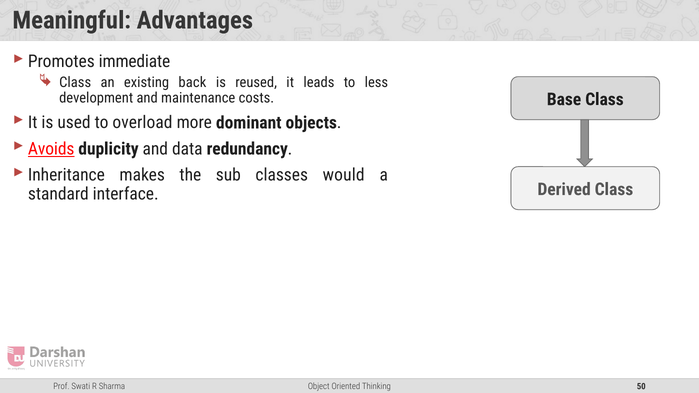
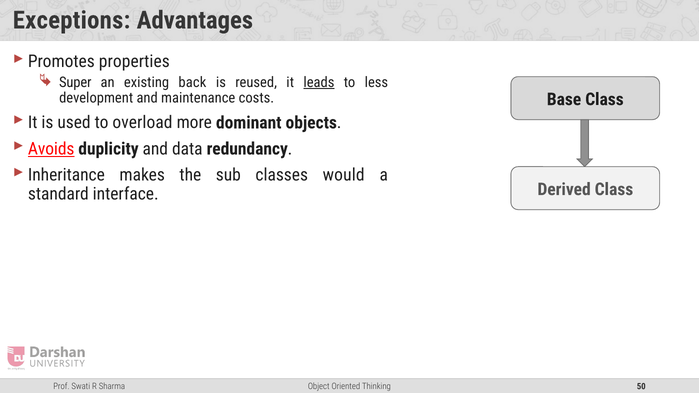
Meaningful: Meaningful -> Exceptions
immediate: immediate -> properties
Class at (75, 82): Class -> Super
leads underline: none -> present
